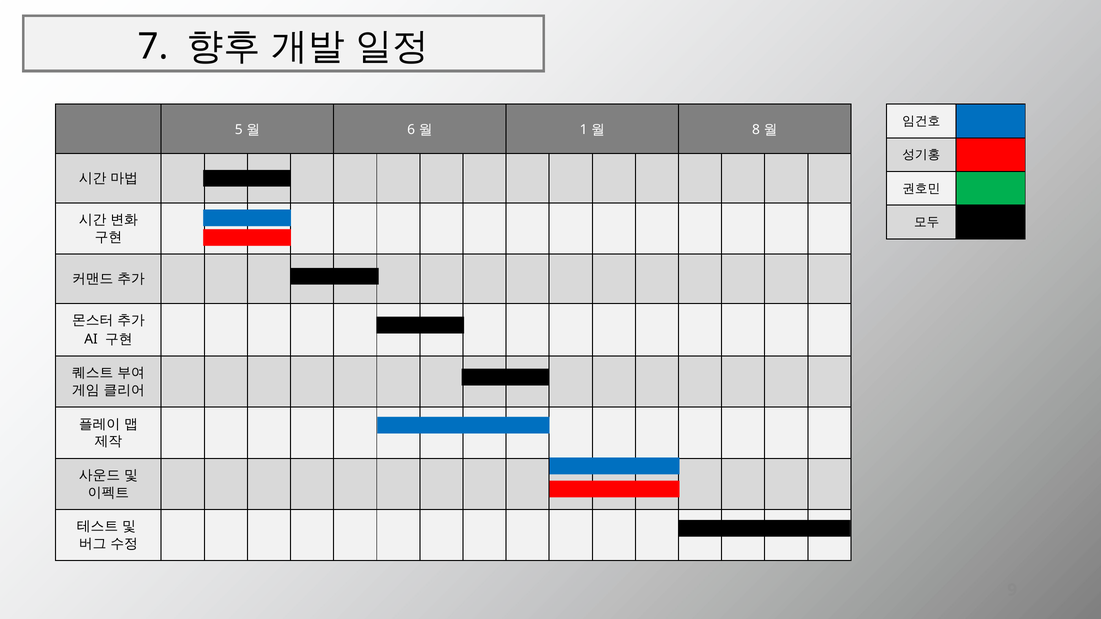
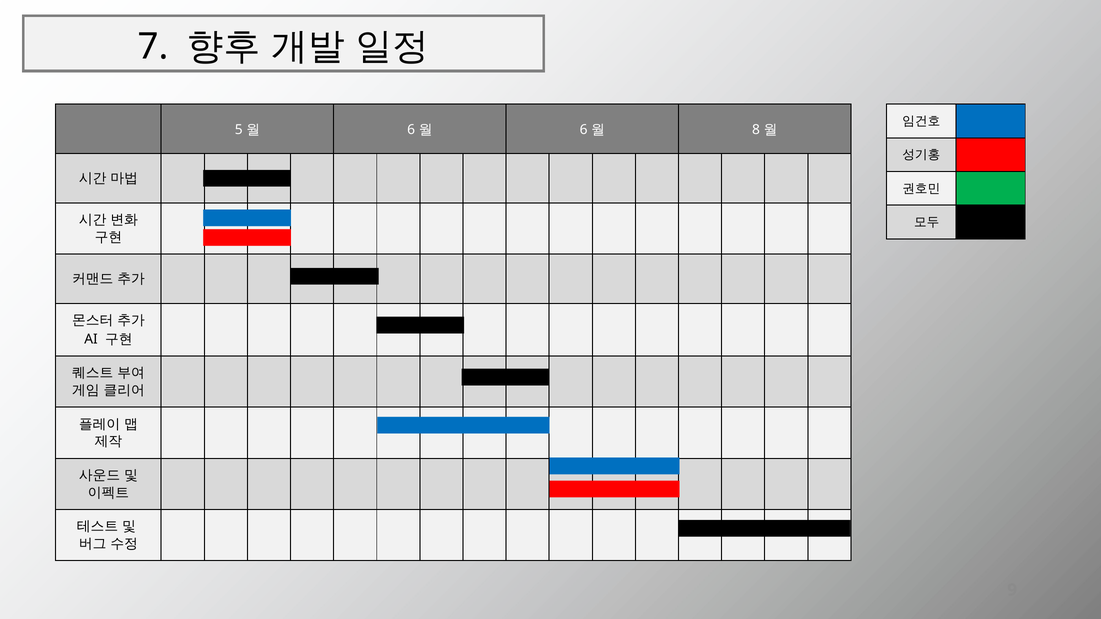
1 at (584, 130): 1 -> 6
